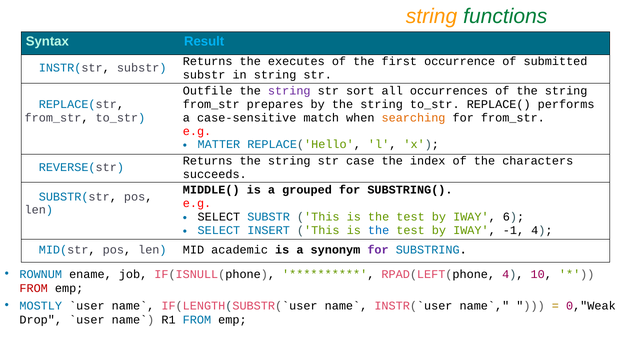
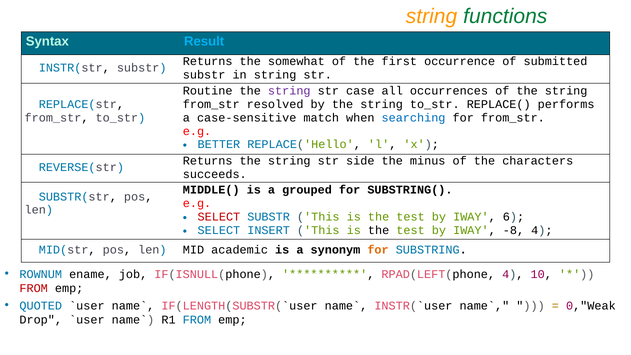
executes: executes -> somewhat
Outfile: Outfile -> Routine
sort: sort -> case
prepares: prepares -> resolved
searching colour: orange -> blue
MATTER: MATTER -> BETTER
case: case -> side
index: index -> minus
SELECT at (219, 217) colour: black -> red
the at (379, 230) colour: blue -> black
-1: -1 -> -8
for at (378, 250) colour: purple -> orange
MOSTLY: MOSTLY -> QUOTED
